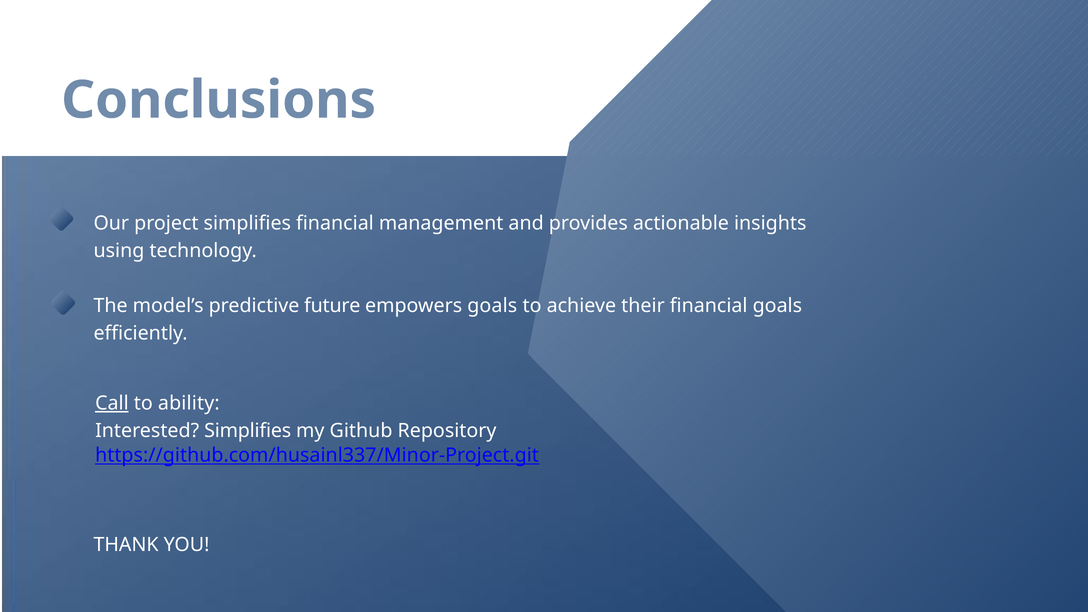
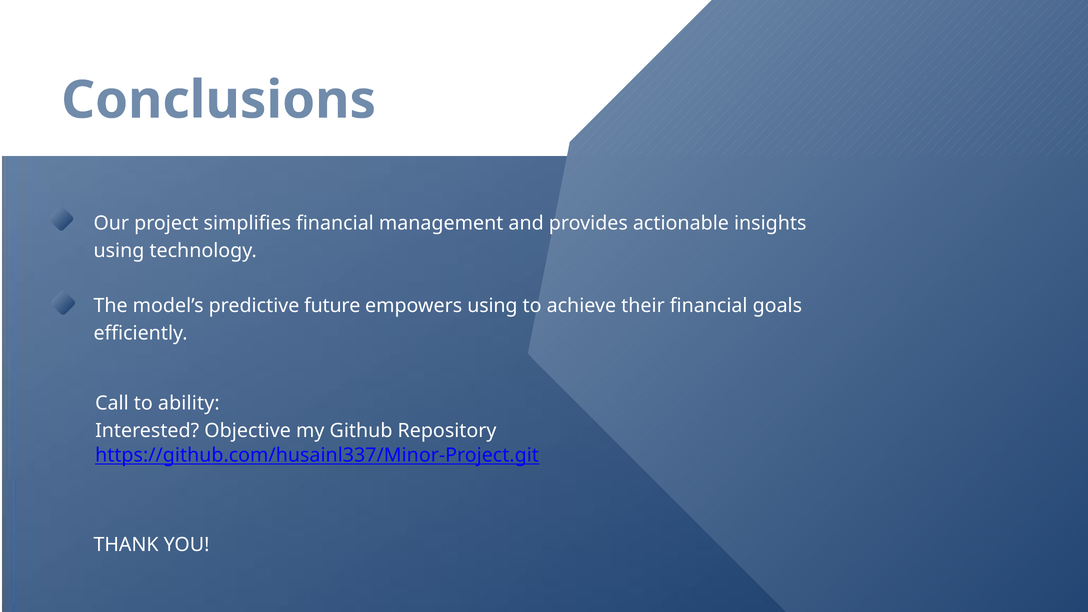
empowers goals: goals -> using
Call underline: present -> none
Interested Simplifies: Simplifies -> Objective
